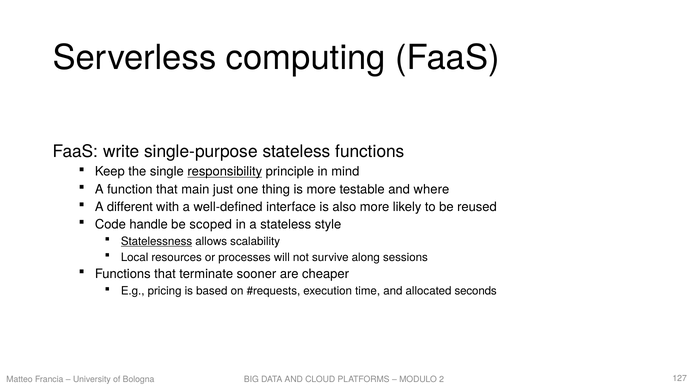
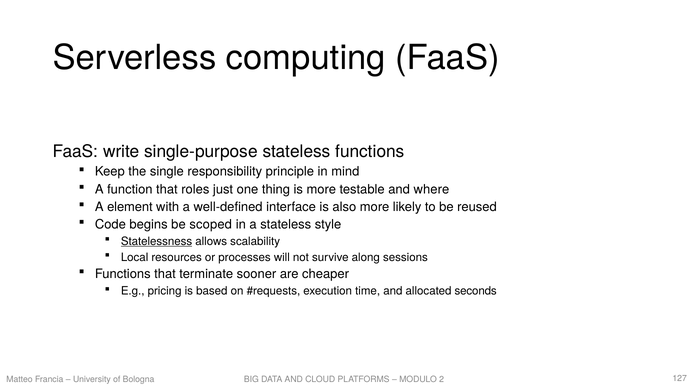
responsibility underline: present -> none
main: main -> roles
different: different -> element
handle: handle -> begins
